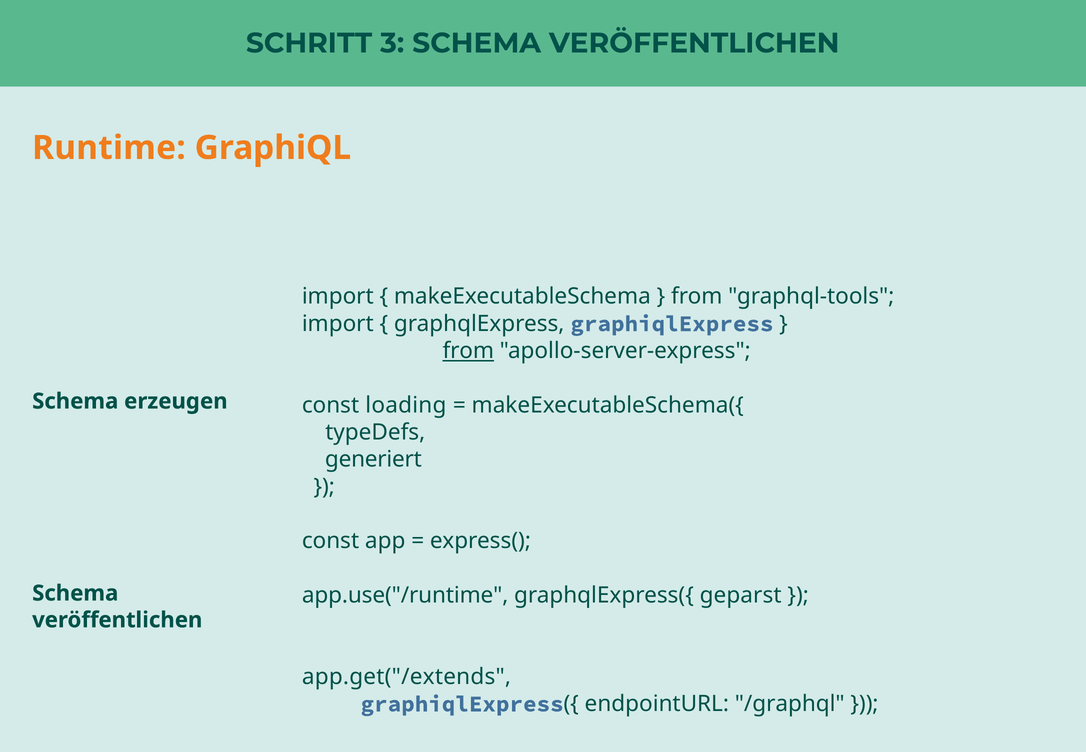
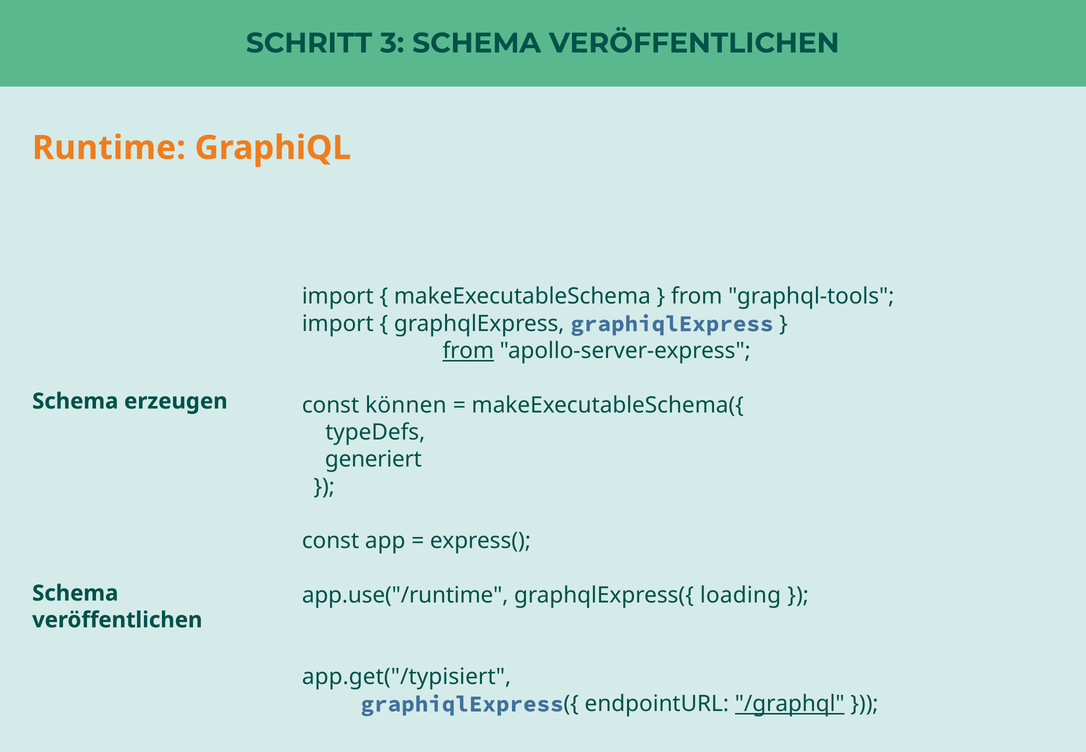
loading: loading -> können
geparst: geparst -> loading
app.get("/extends: app.get("/extends -> app.get("/typisiert
/graphql underline: none -> present
